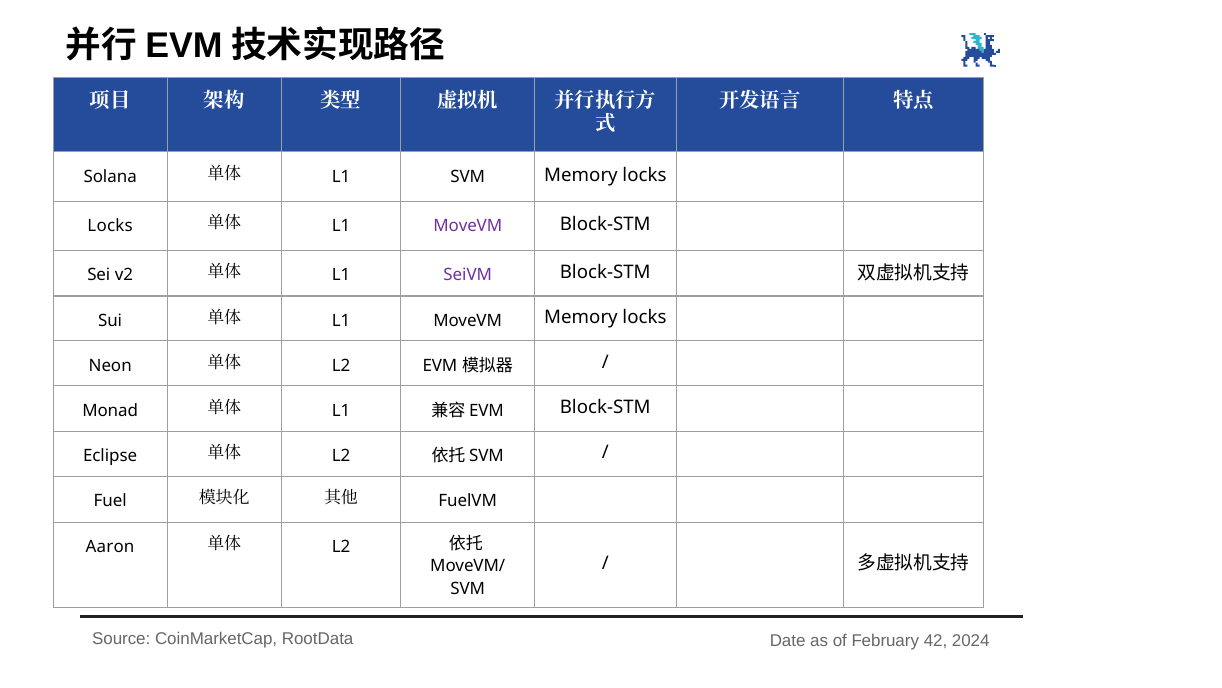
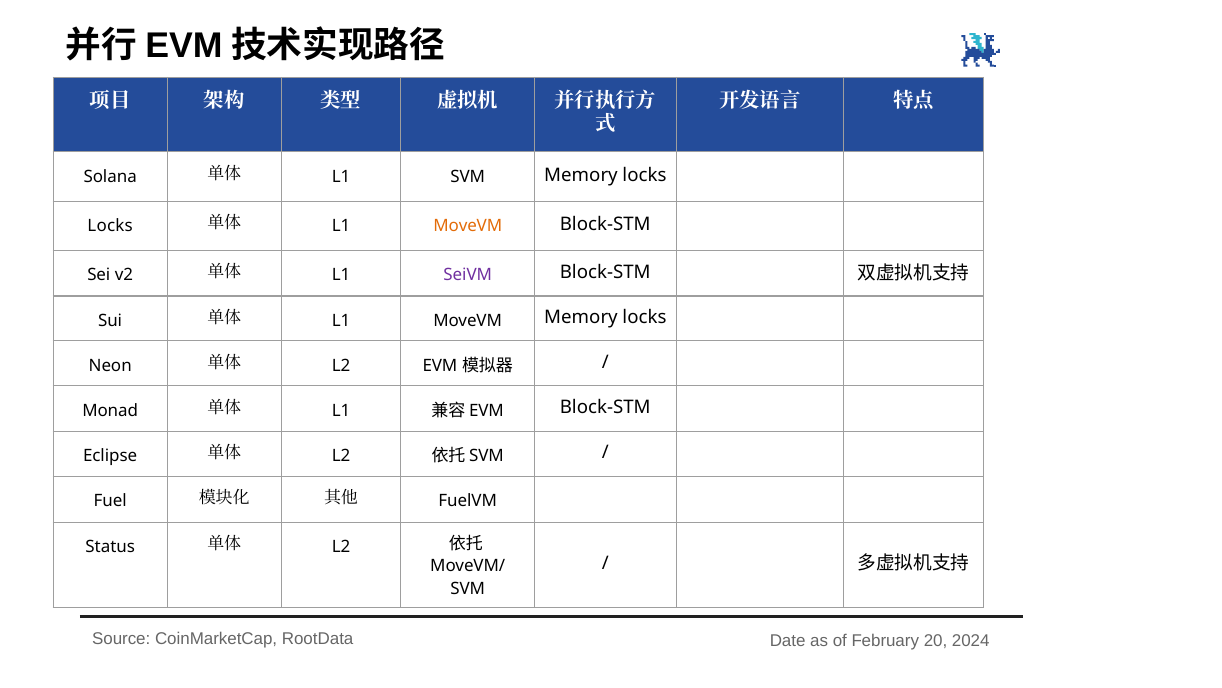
MoveVM at (468, 226) colour: purple -> orange
Aaron: Aaron -> Status
42: 42 -> 20
